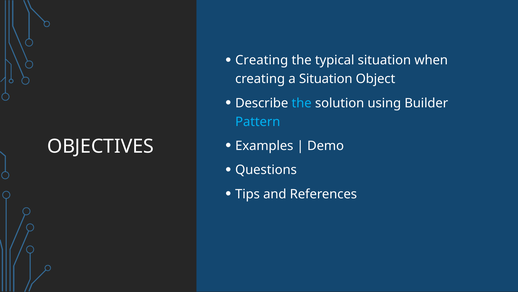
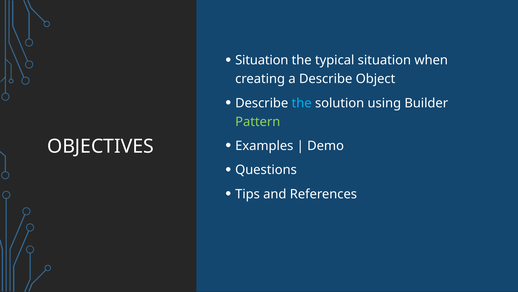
Creating at (262, 60): Creating -> Situation
a Situation: Situation -> Describe
Pattern colour: light blue -> light green
